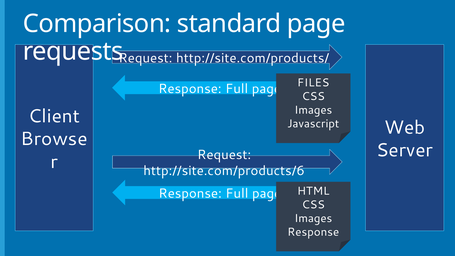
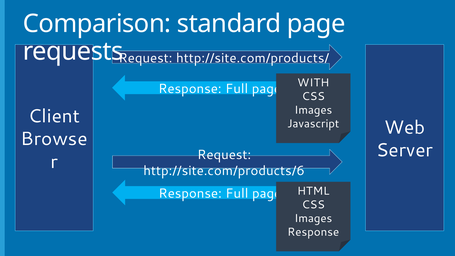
FILES: FILES -> WITH
